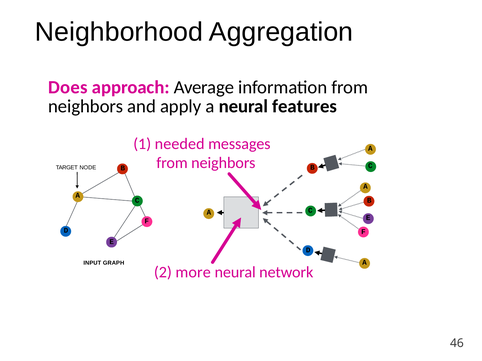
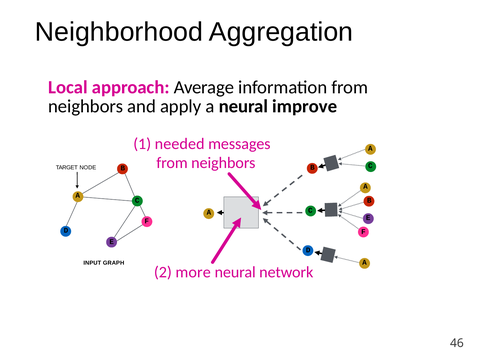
Does: Does -> Local
features: features -> improve
